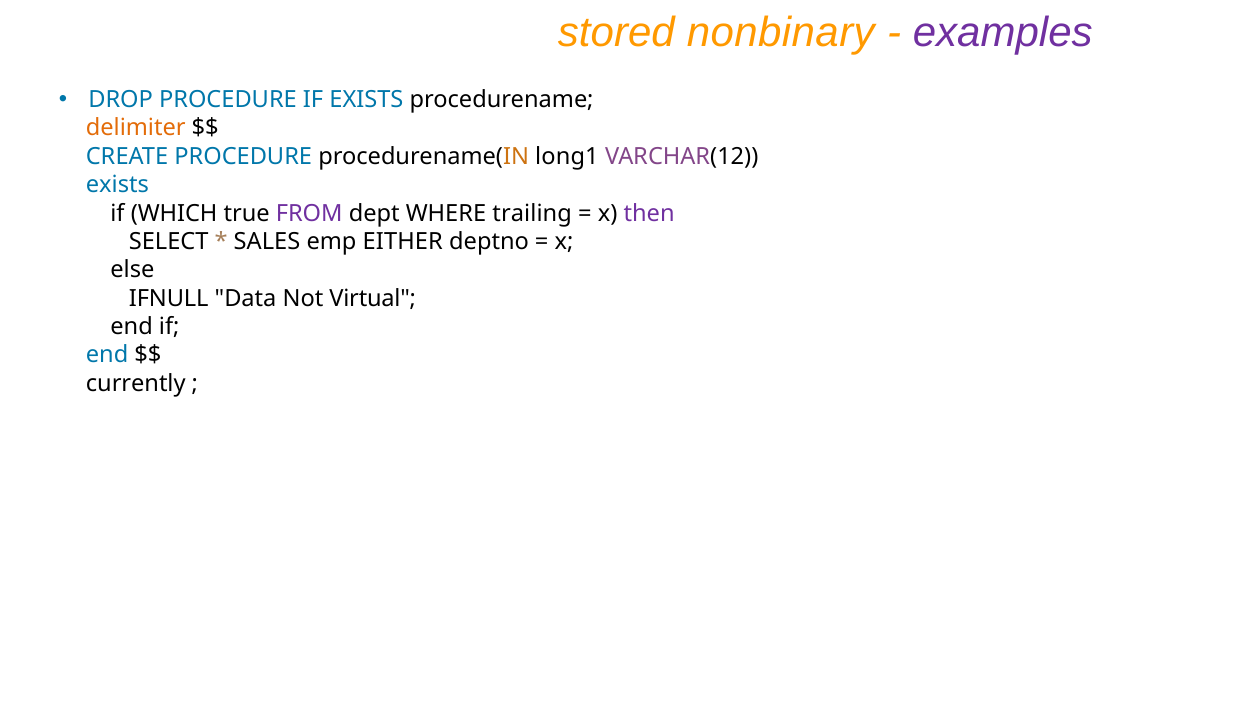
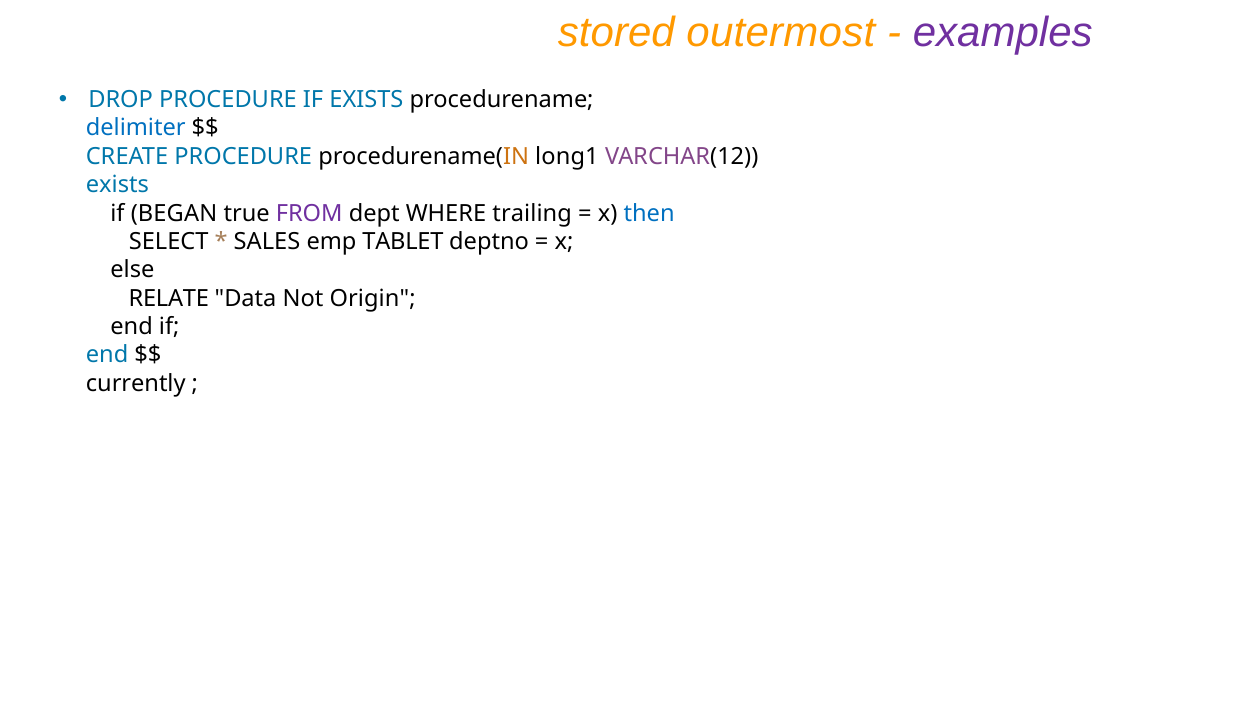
nonbinary: nonbinary -> outermost
delimiter colour: orange -> blue
WHICH: WHICH -> BEGAN
then colour: purple -> blue
EITHER: EITHER -> TABLET
IFNULL: IFNULL -> RELATE
Virtual: Virtual -> Origin
